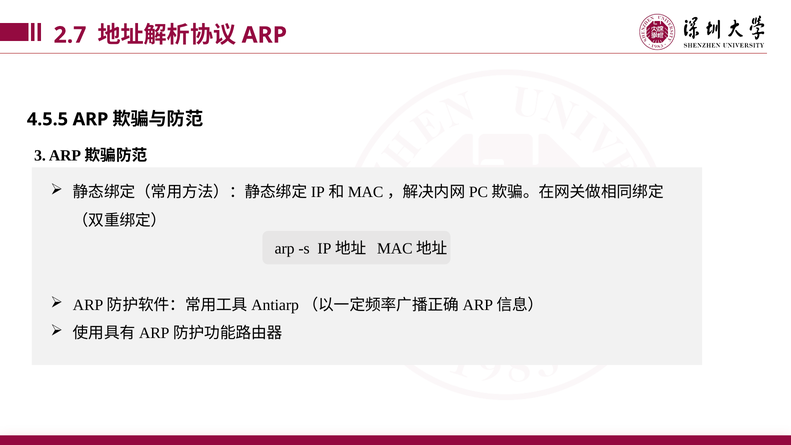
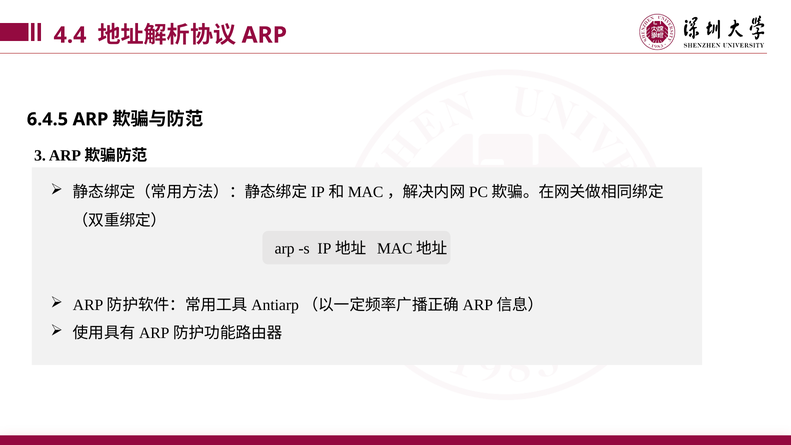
2.7: 2.7 -> 4.4
4.5.5: 4.5.5 -> 6.4.5
